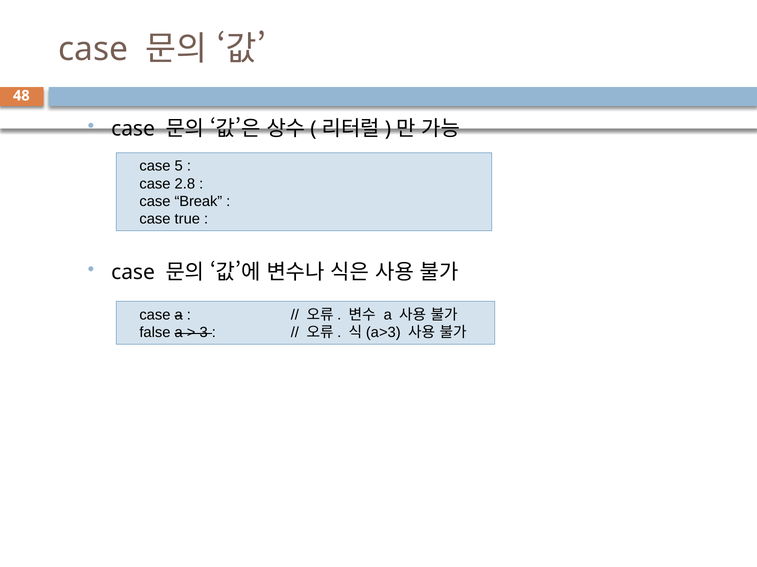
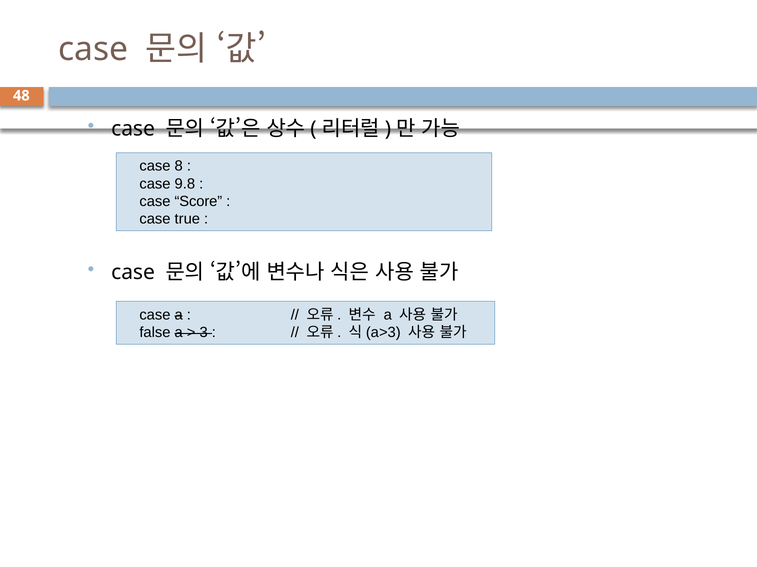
5: 5 -> 8
2.8: 2.8 -> 9.8
Break: Break -> Score
